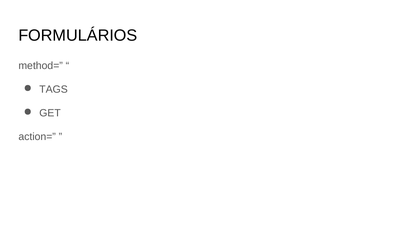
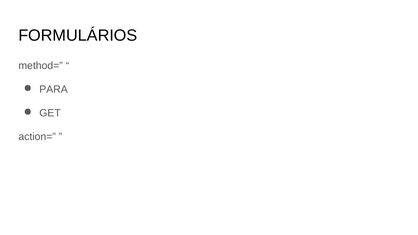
TAGS: TAGS -> PARA
